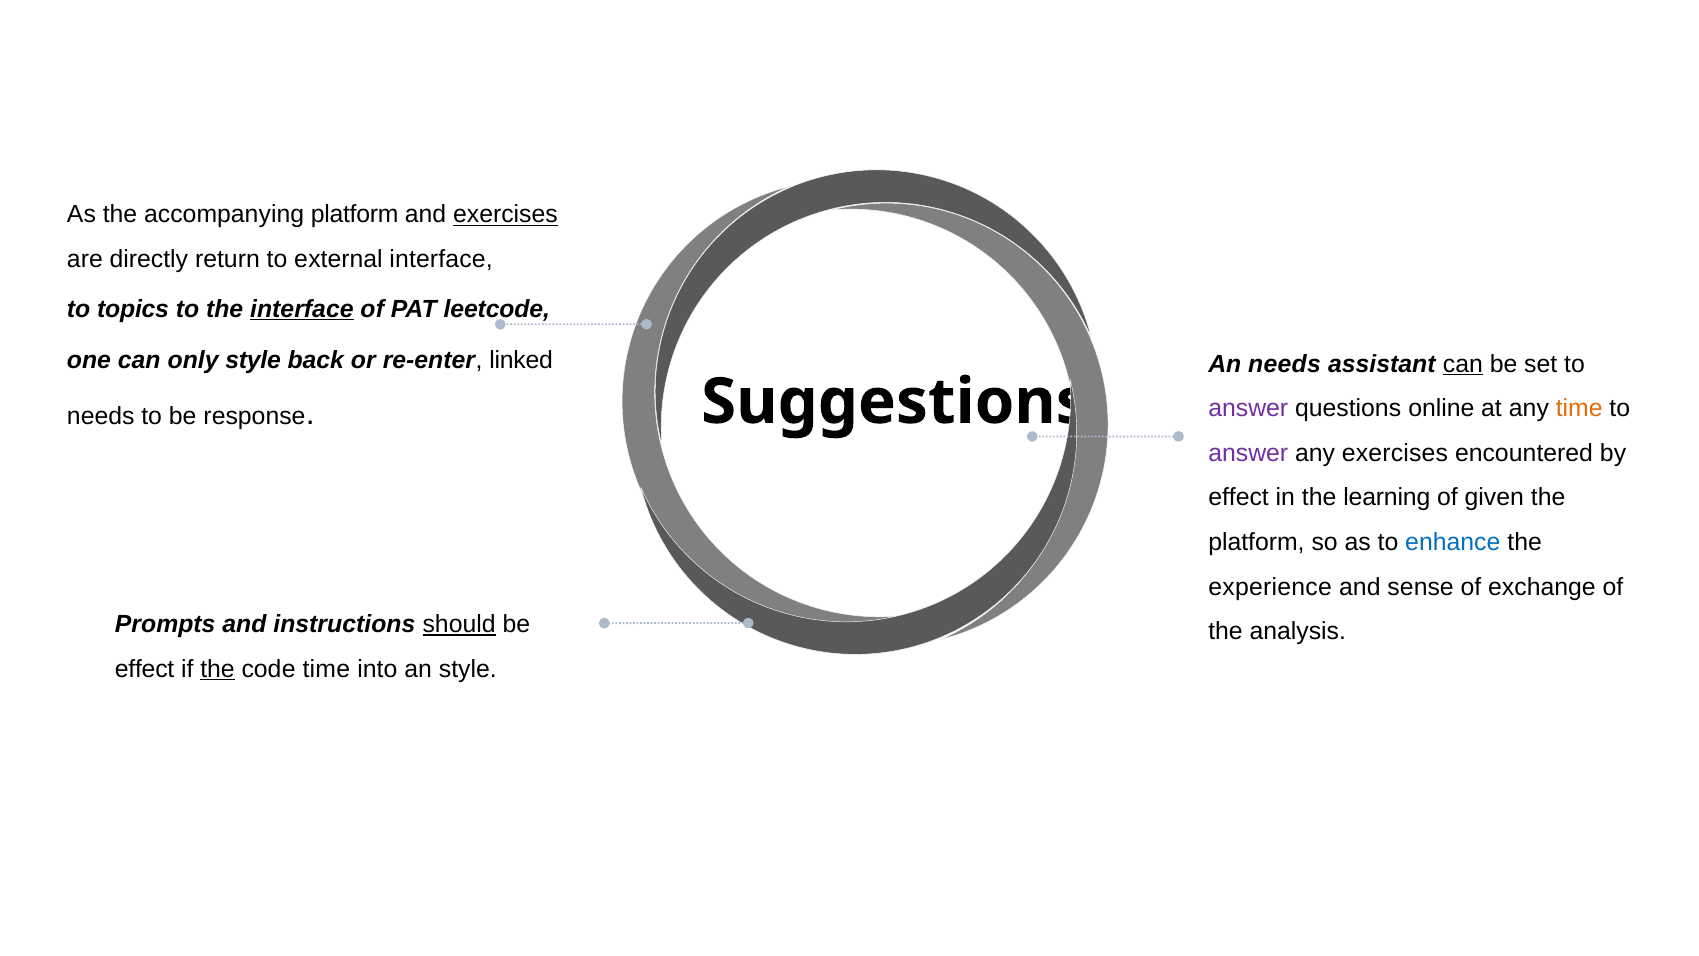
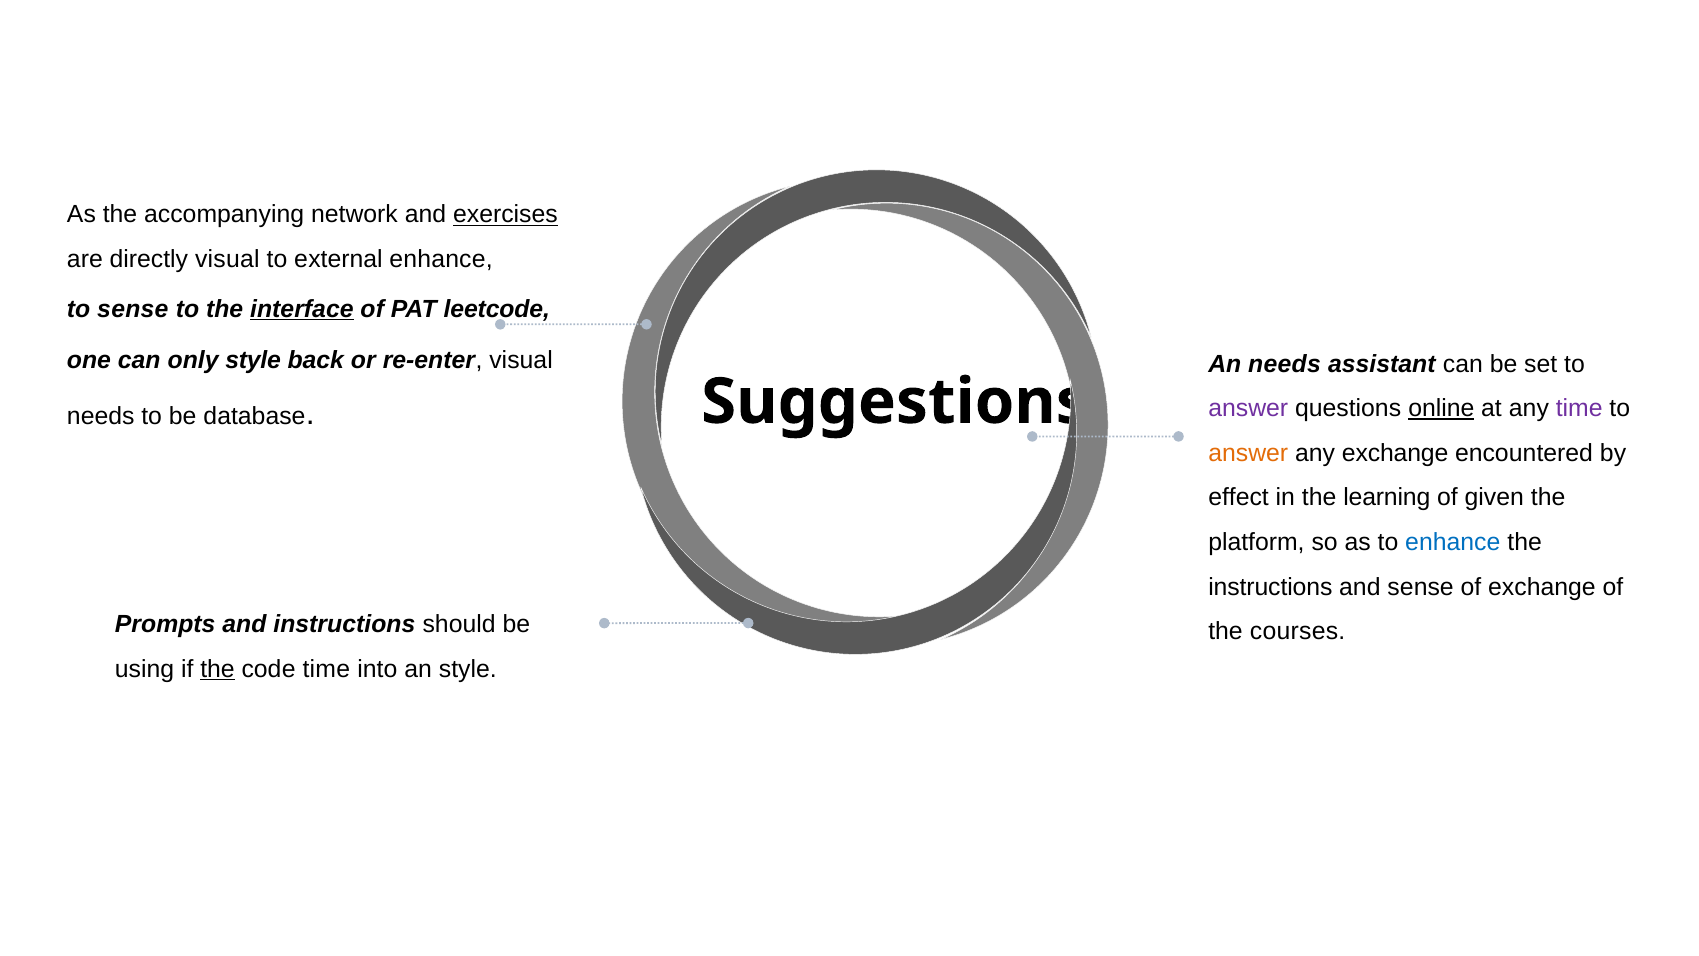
accompanying platform: platform -> network
directly return: return -> visual
external interface: interface -> enhance
to topics: topics -> sense
re-enter linked: linked -> visual
can at (1463, 364) underline: present -> none
online underline: none -> present
time at (1579, 408) colour: orange -> purple
response: response -> database
answer at (1248, 453) colour: purple -> orange
any exercises: exercises -> exchange
experience at (1270, 587): experience -> instructions
should underline: present -> none
analysis: analysis -> courses
effect at (145, 669): effect -> using
